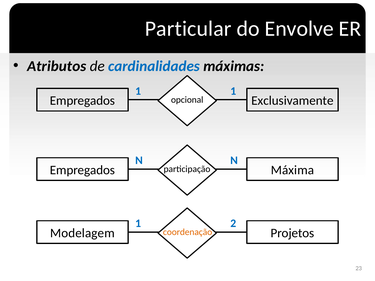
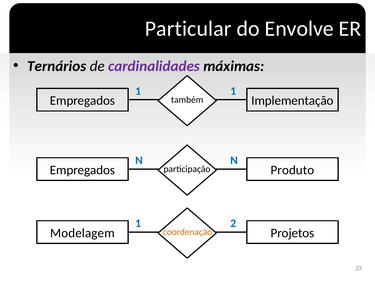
Atributos: Atributos -> Ternários
cardinalidades colour: blue -> purple
Exclusivamente: Exclusivamente -> Implementação
opcional: opcional -> também
Máxima: Máxima -> Produto
